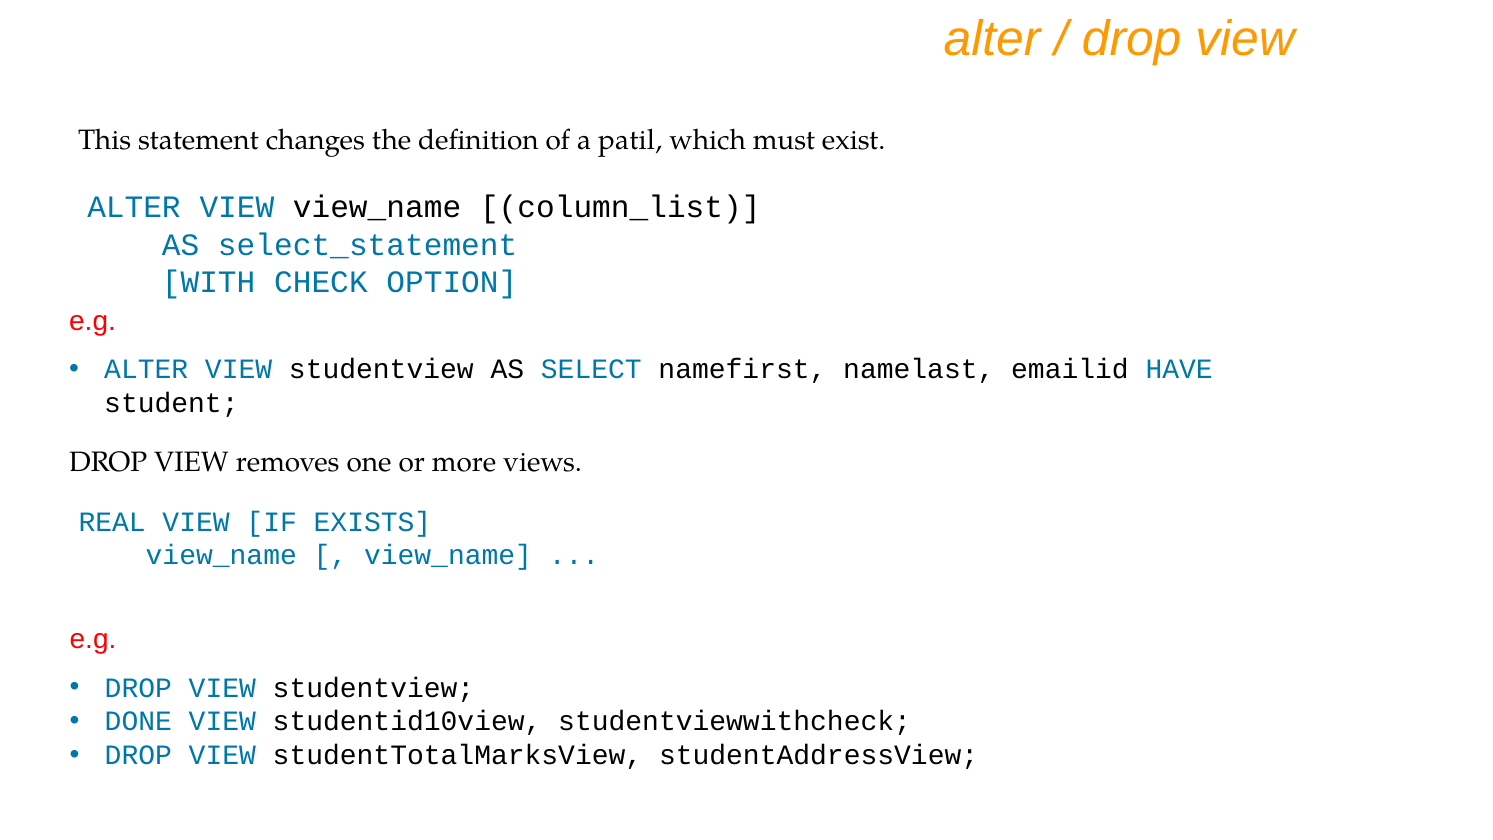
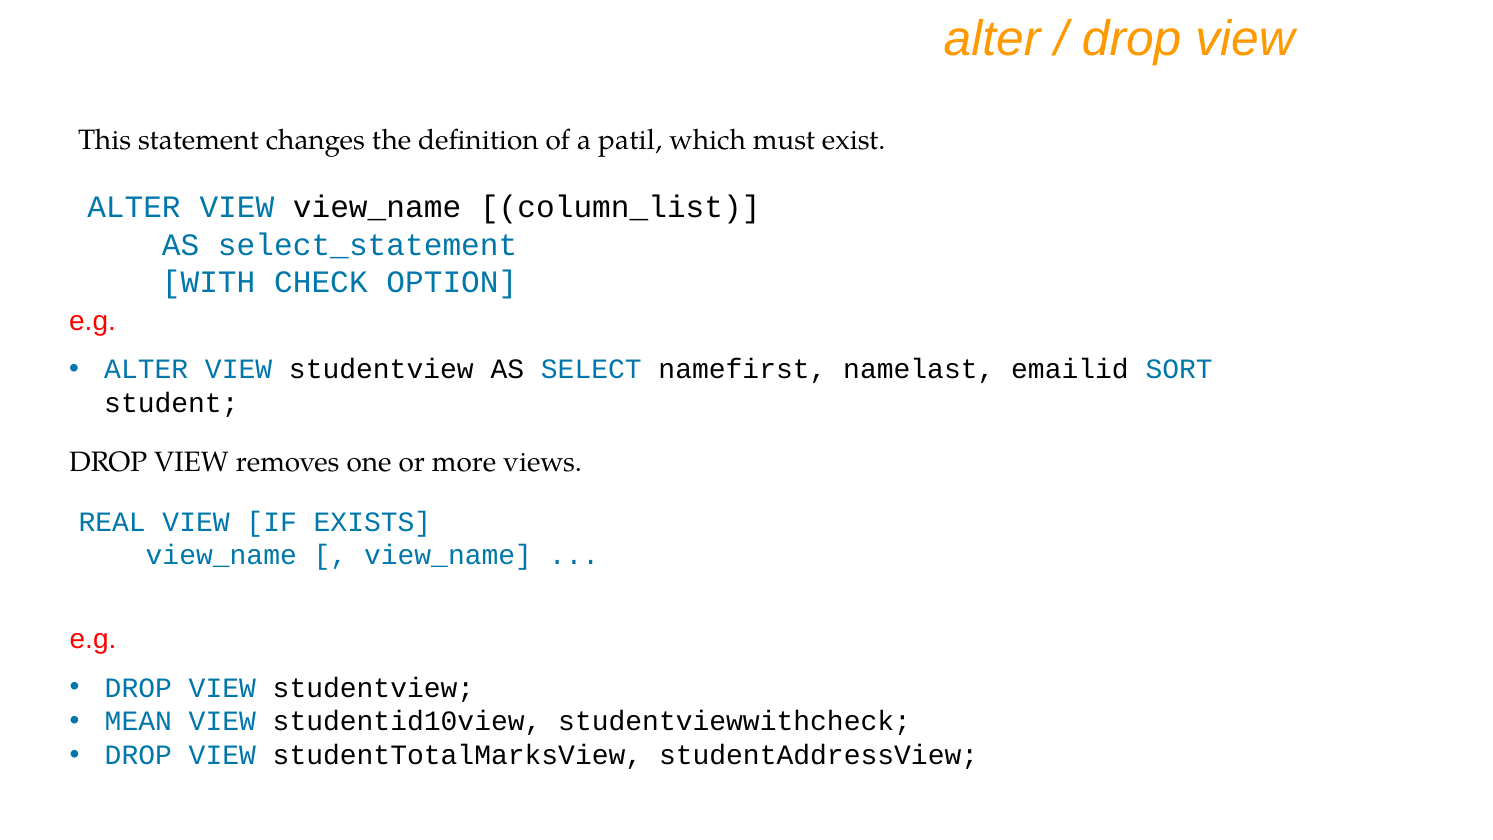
HAVE: HAVE -> SORT
DONE: DONE -> MEAN
